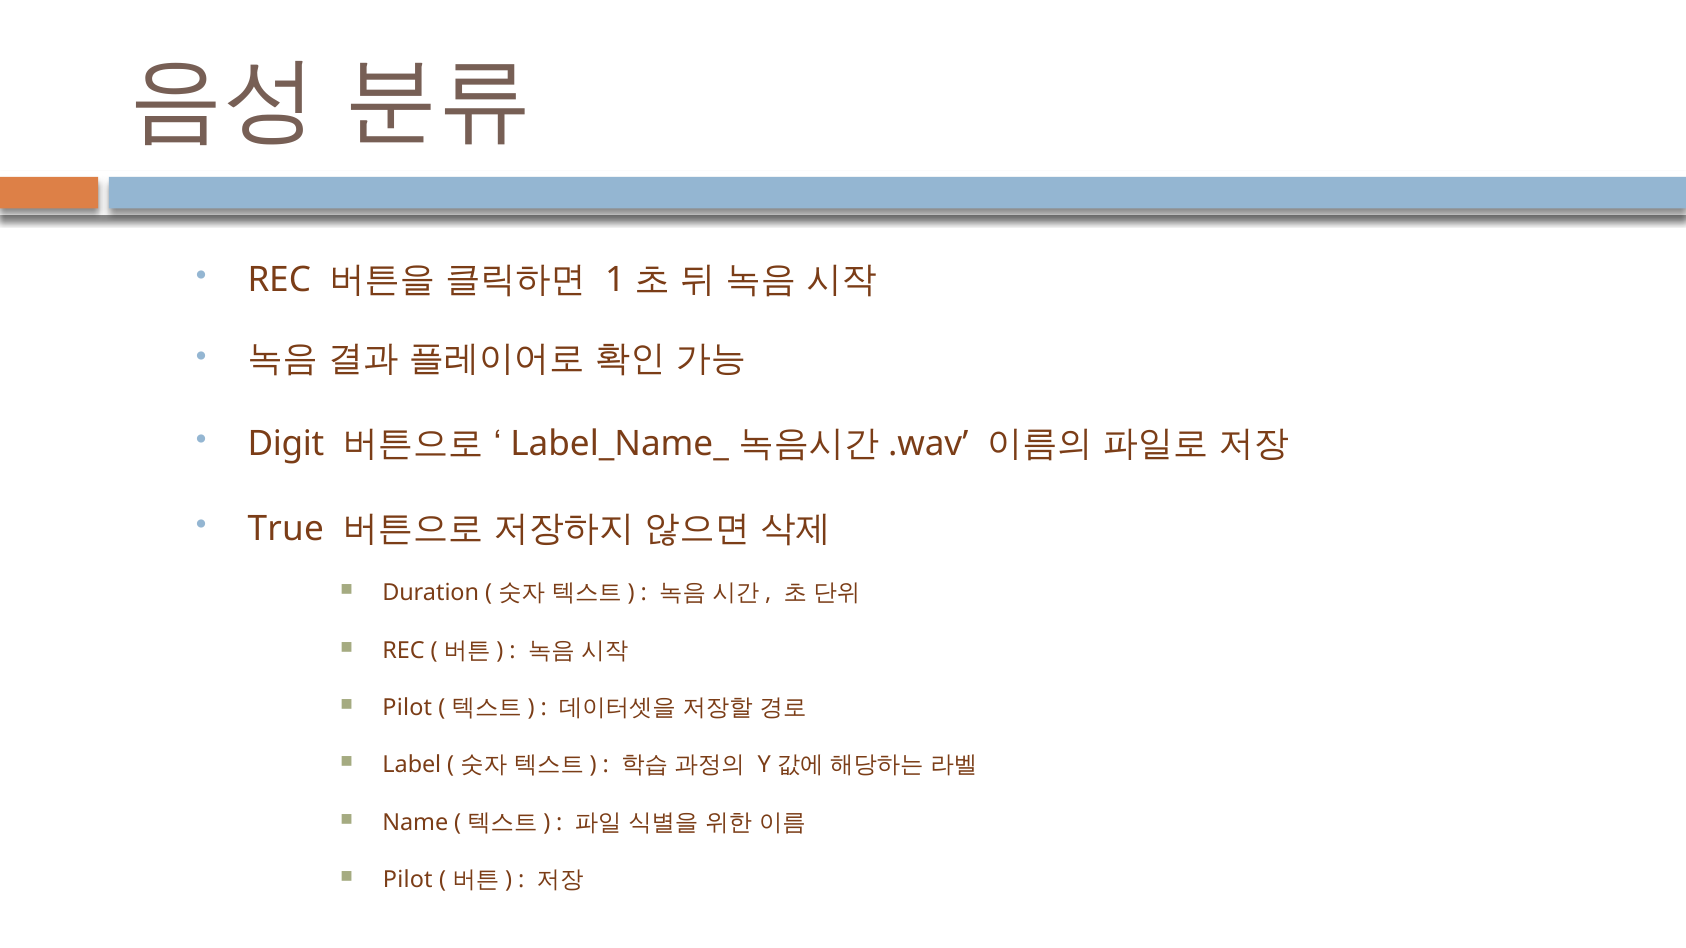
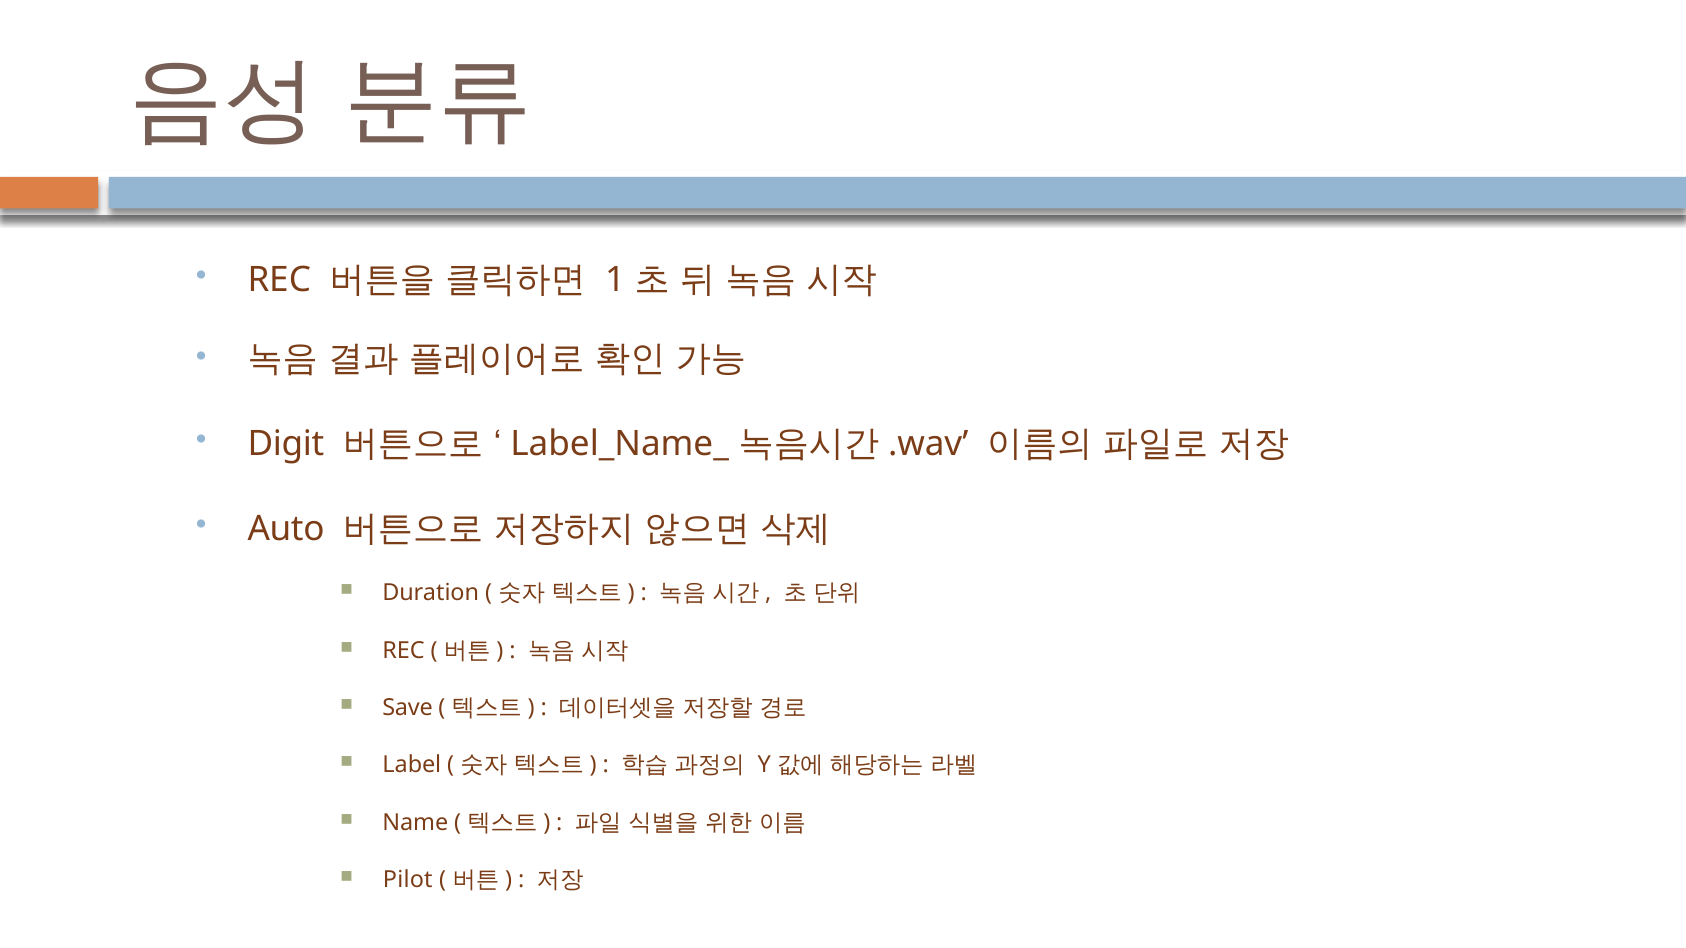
True: True -> Auto
Pilot at (407, 708): Pilot -> Save
